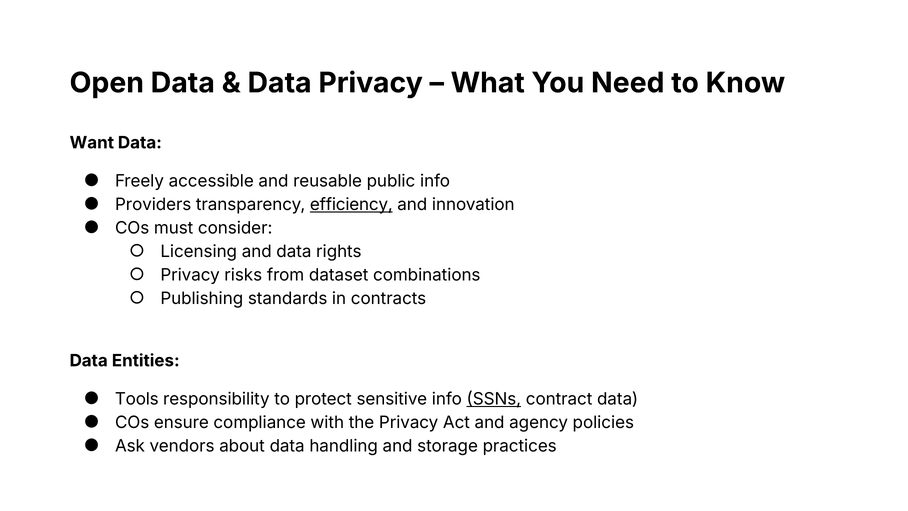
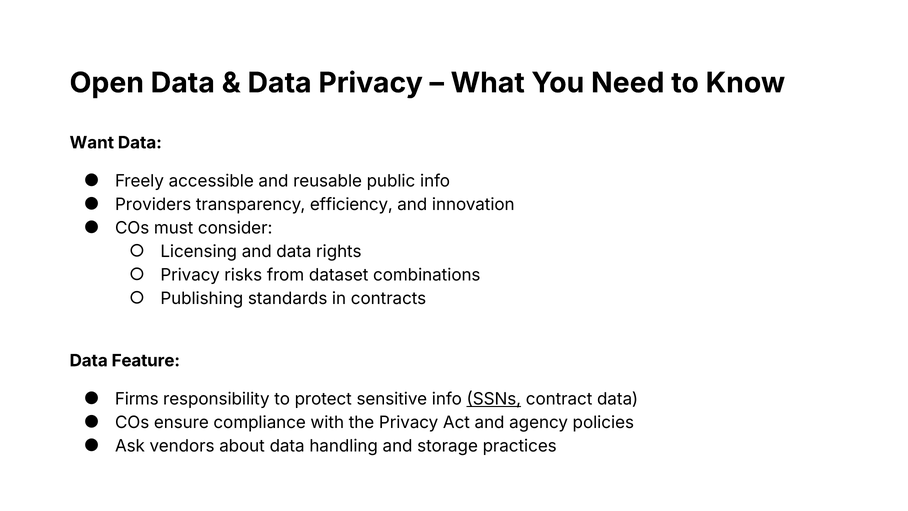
efficiency underline: present -> none
Entities: Entities -> Feature
Tools: Tools -> Firms
